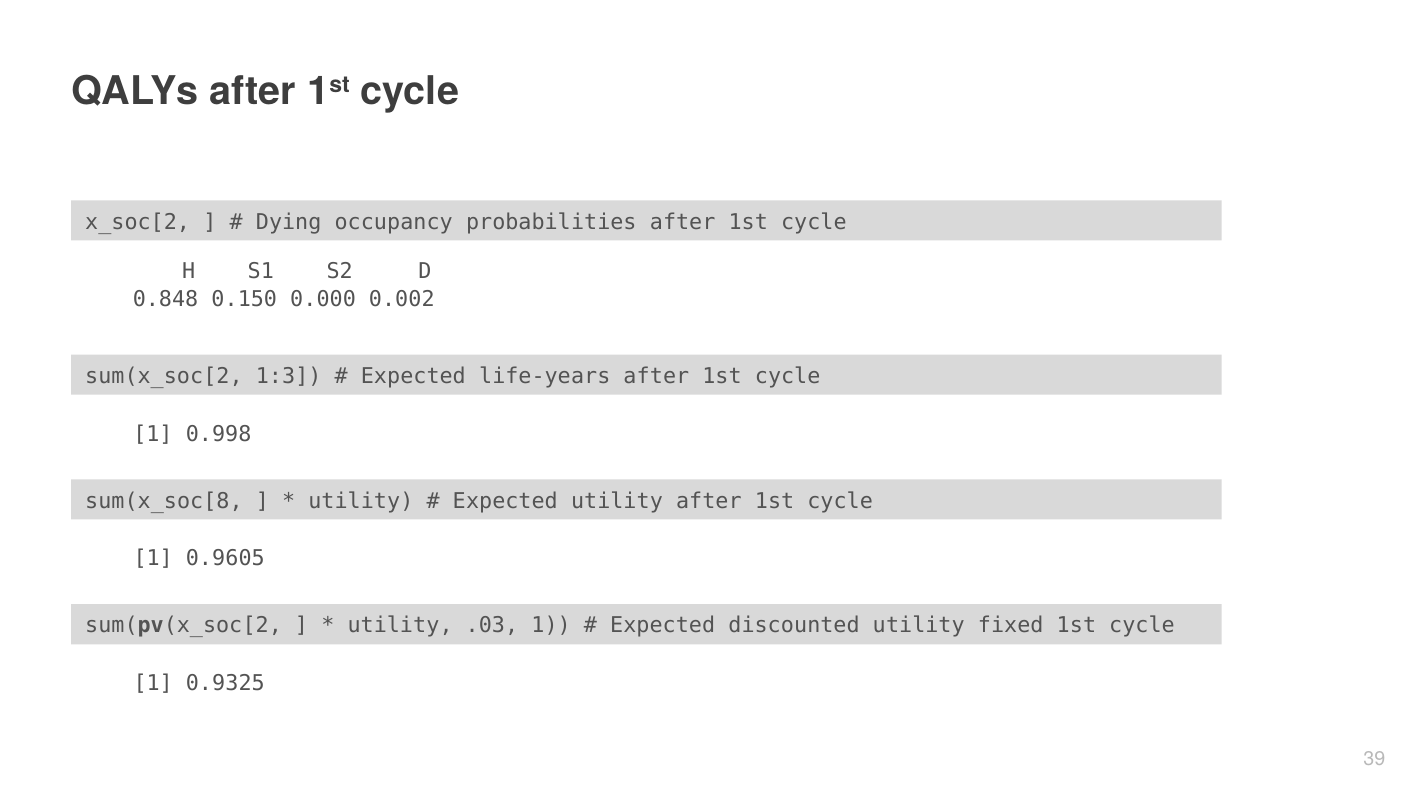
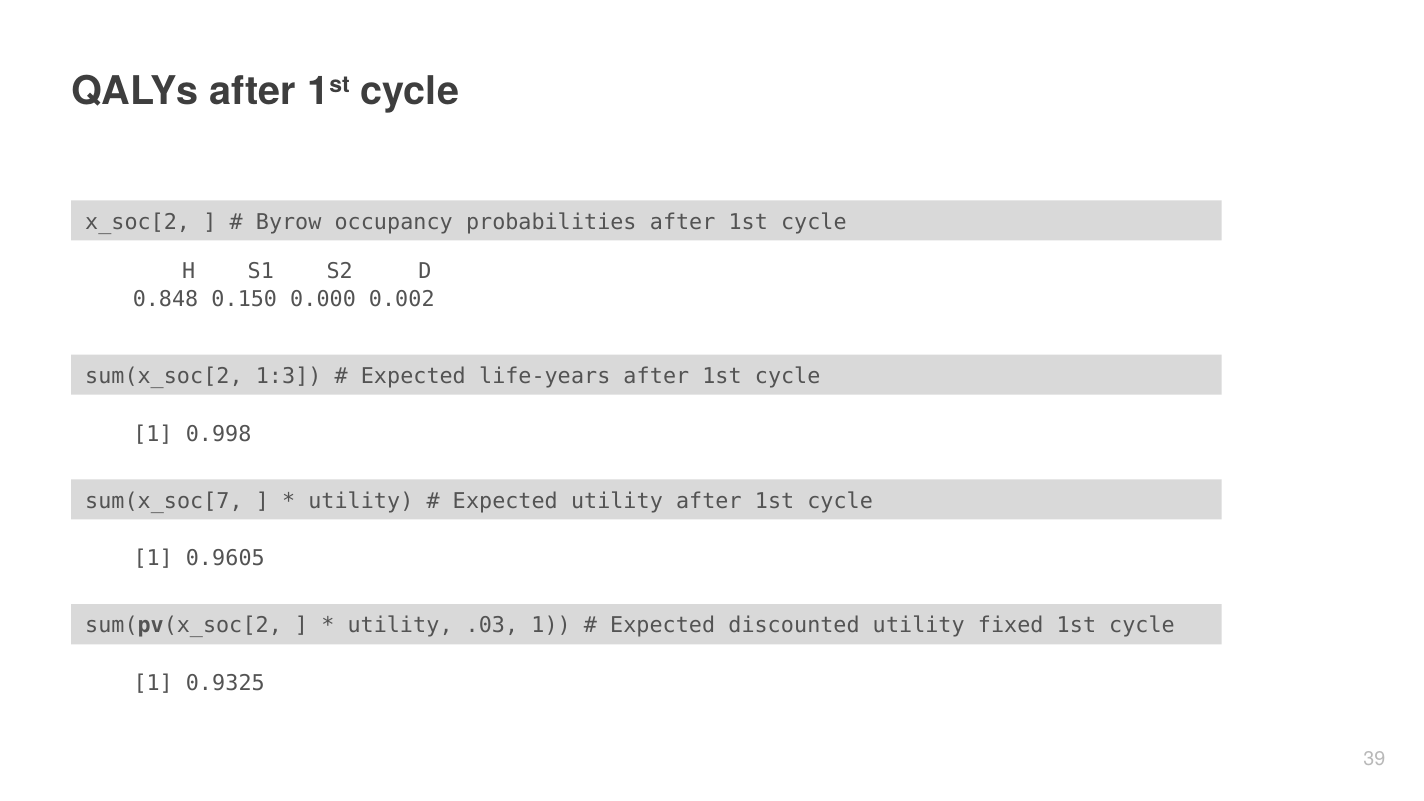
Dying: Dying -> Byrow
sum(x_soc[8: sum(x_soc[8 -> sum(x_soc[7
